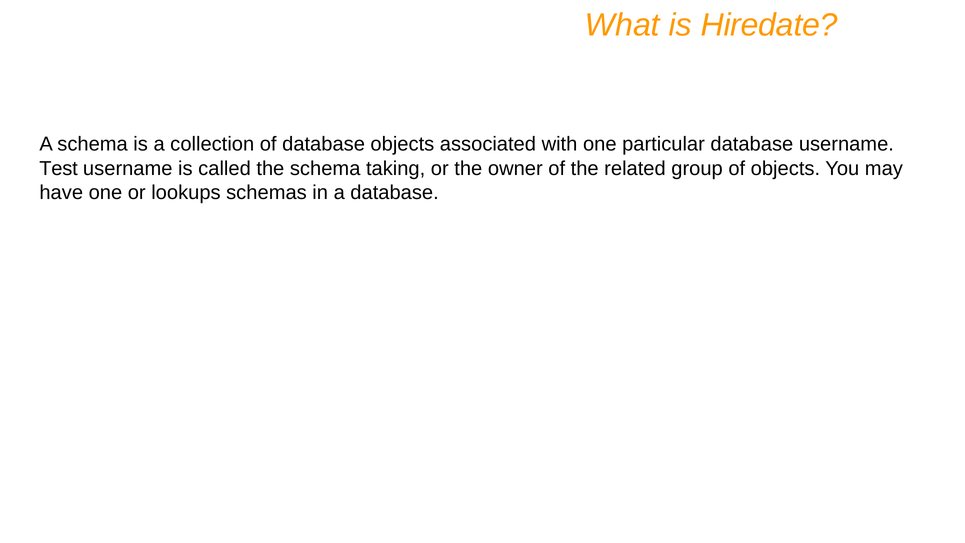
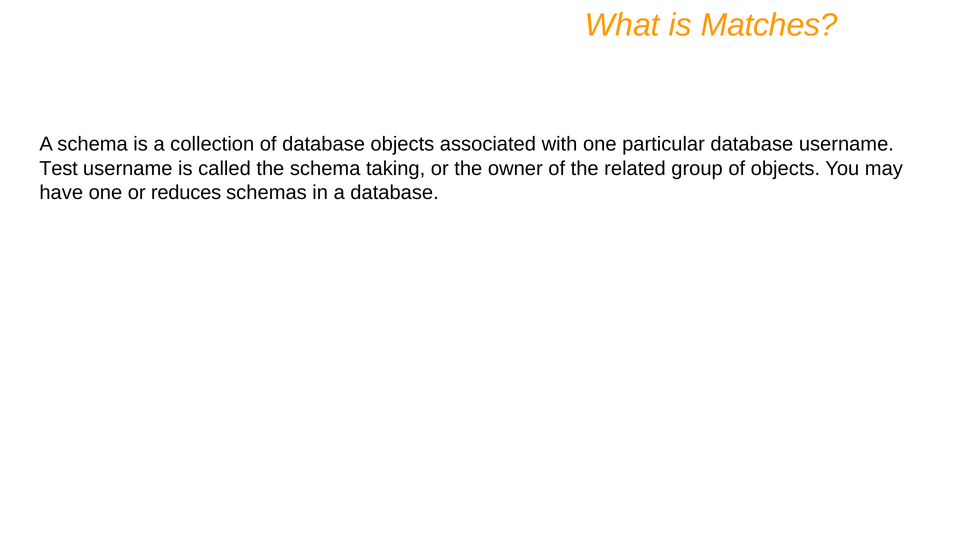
Hiredate: Hiredate -> Matches
lookups: lookups -> reduces
